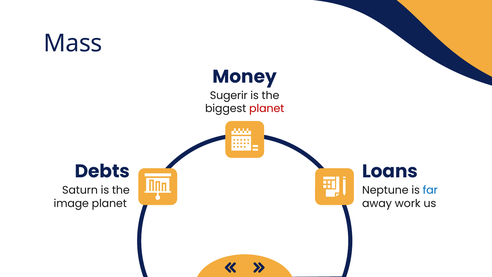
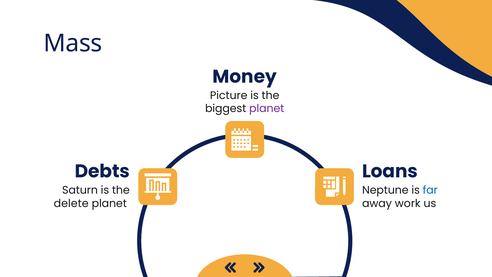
Sugerir: Sugerir -> Picture
planet at (267, 109) colour: red -> purple
image: image -> delete
